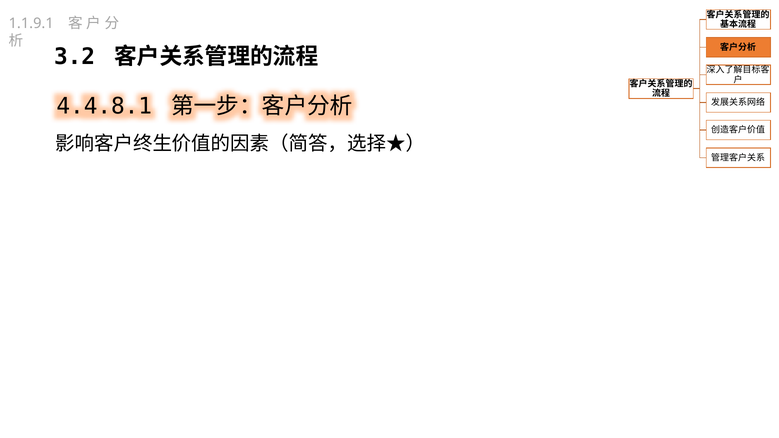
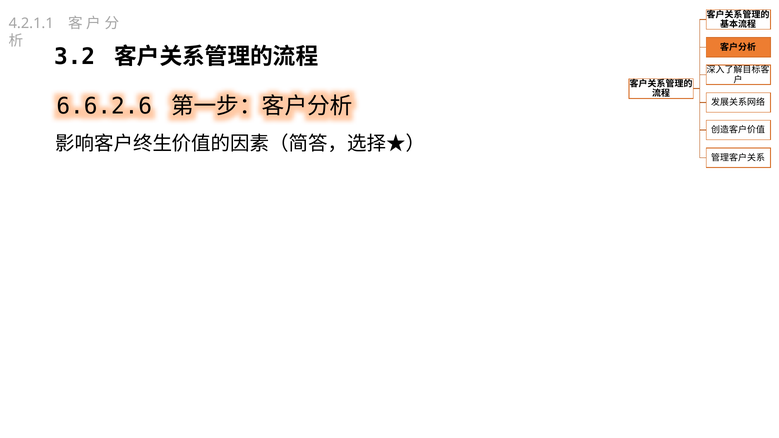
1.1.9.1: 1.1.9.1 -> 4.2.1.1
4.4.8.1: 4.4.8.1 -> 6.6.2.6
